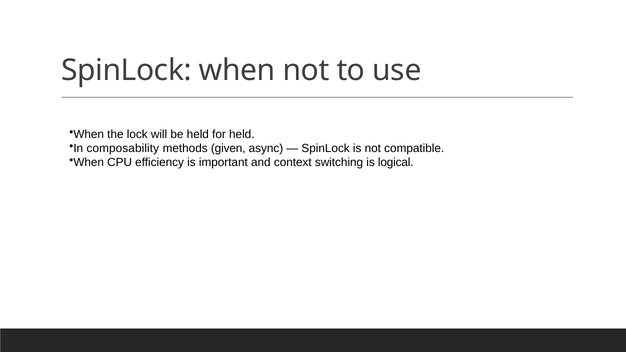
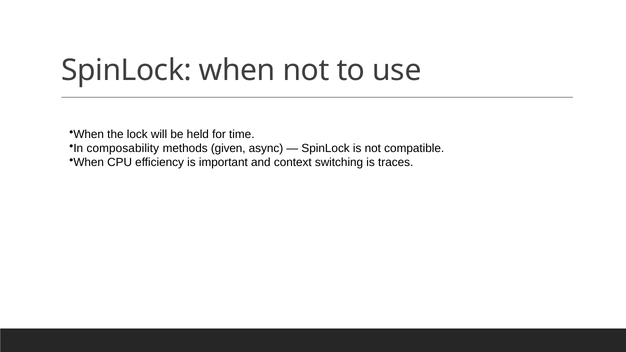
for held: held -> time
logical: logical -> traces
